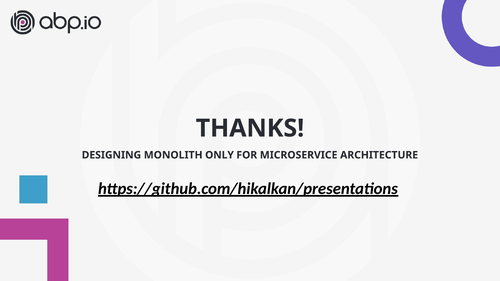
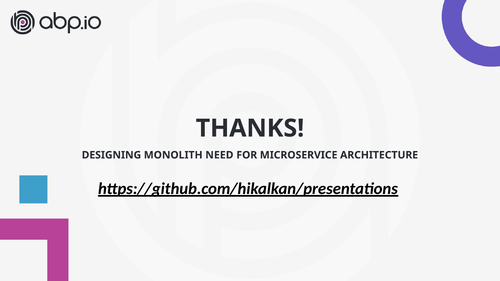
ONLY: ONLY -> NEED
